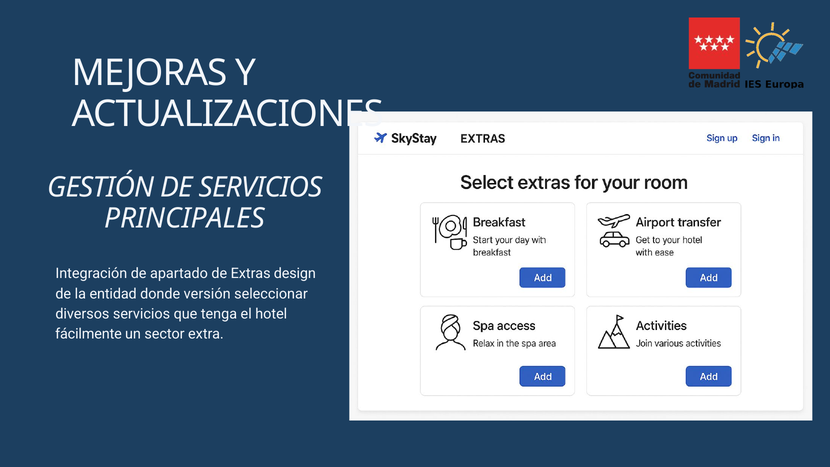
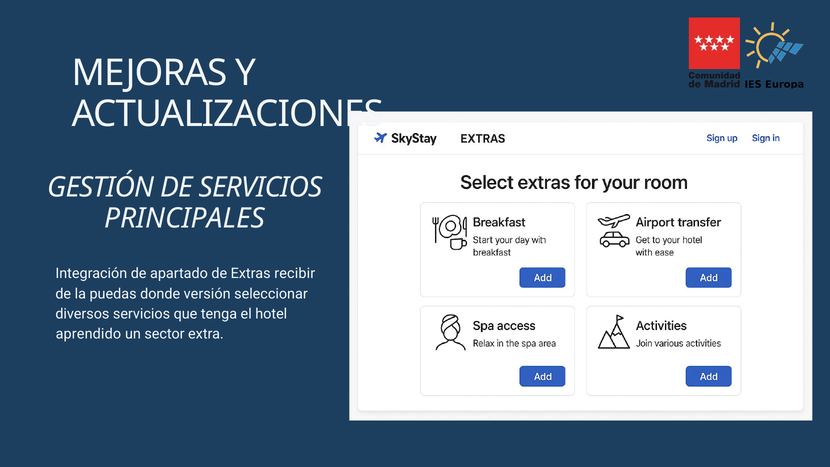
design: design -> recibir
entidad: entidad -> puedas
fácilmente: fácilmente -> aprendido
